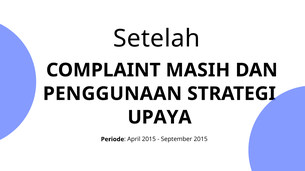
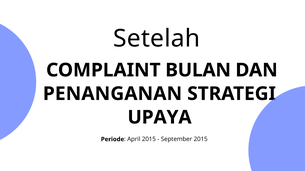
MASIH: MASIH -> BULAN
PENGGUNAAN: PENGGUNAAN -> PENANGANAN
